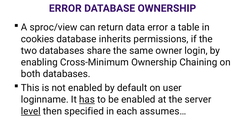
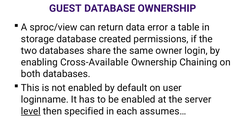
ERROR at (65, 8): ERROR -> GUEST
cookies: cookies -> storage
inherits: inherits -> created
Cross-Minimum: Cross-Minimum -> Cross-Available
has underline: present -> none
